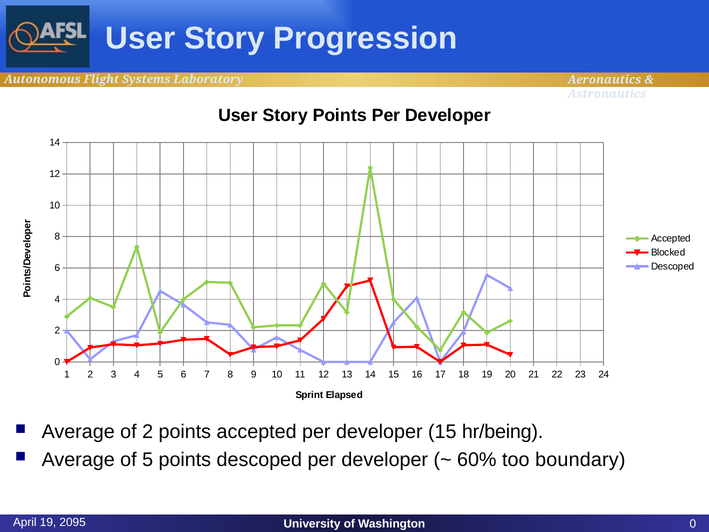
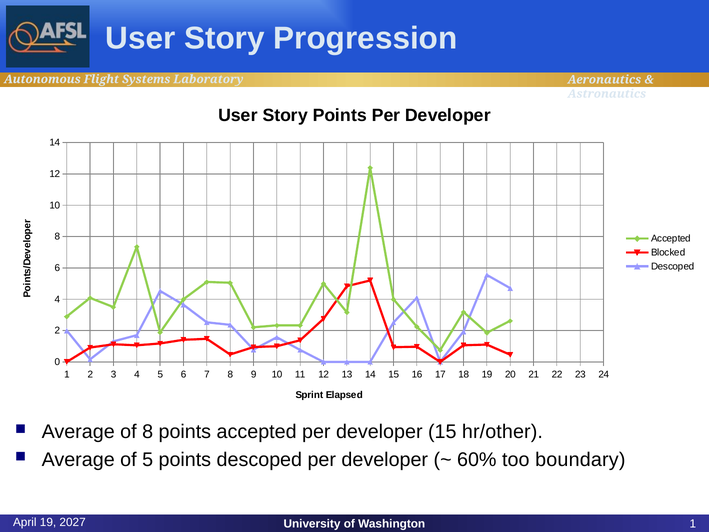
of 2: 2 -> 8
hr/being: hr/being -> hr/other
2095: 2095 -> 2027
Washington 0: 0 -> 1
